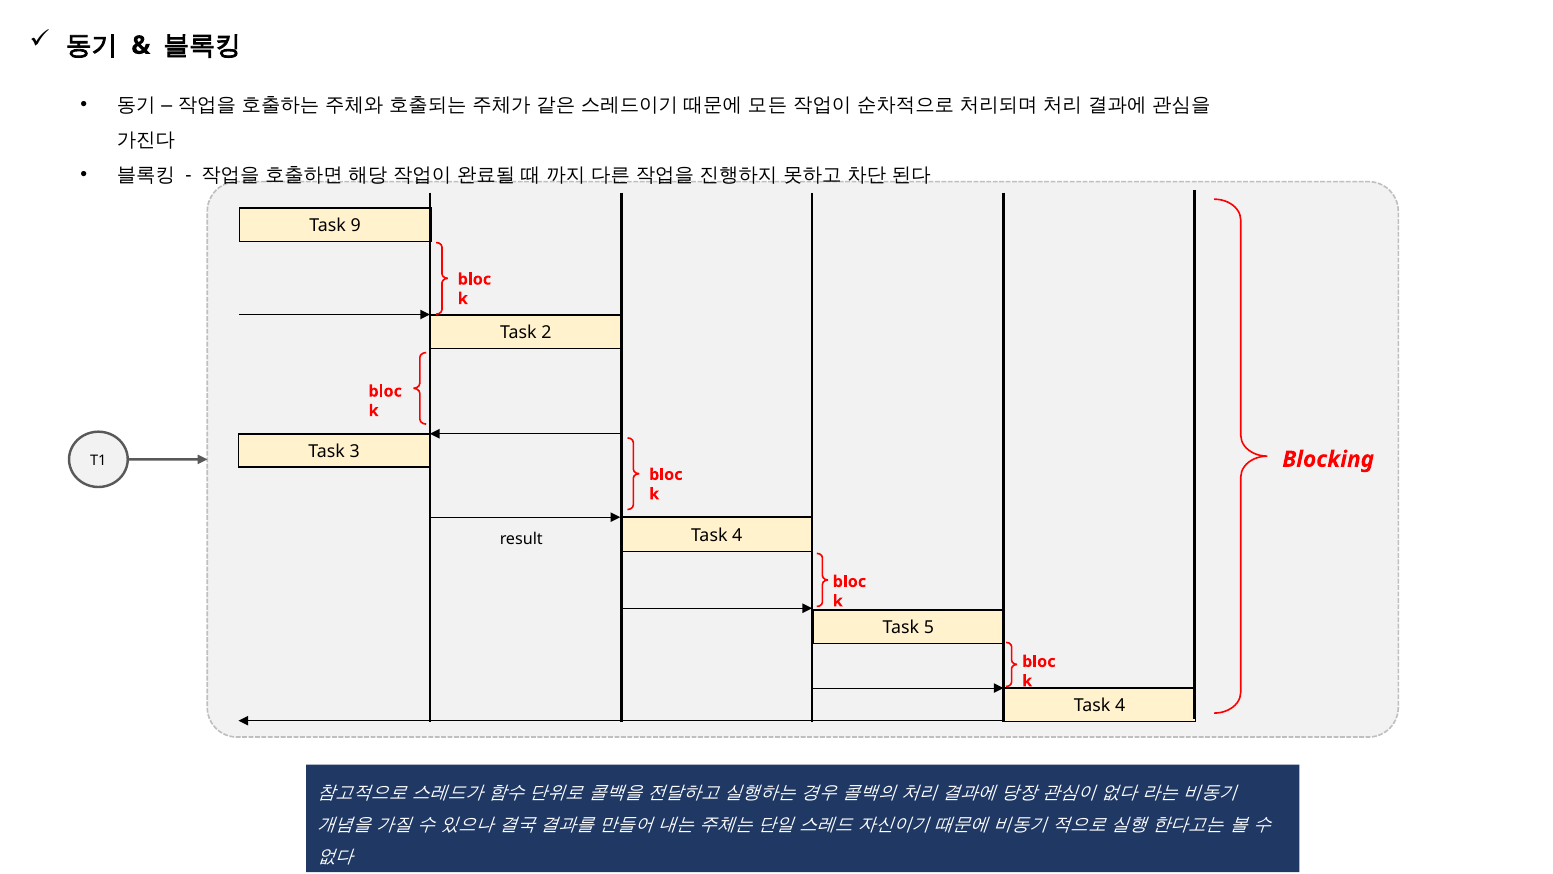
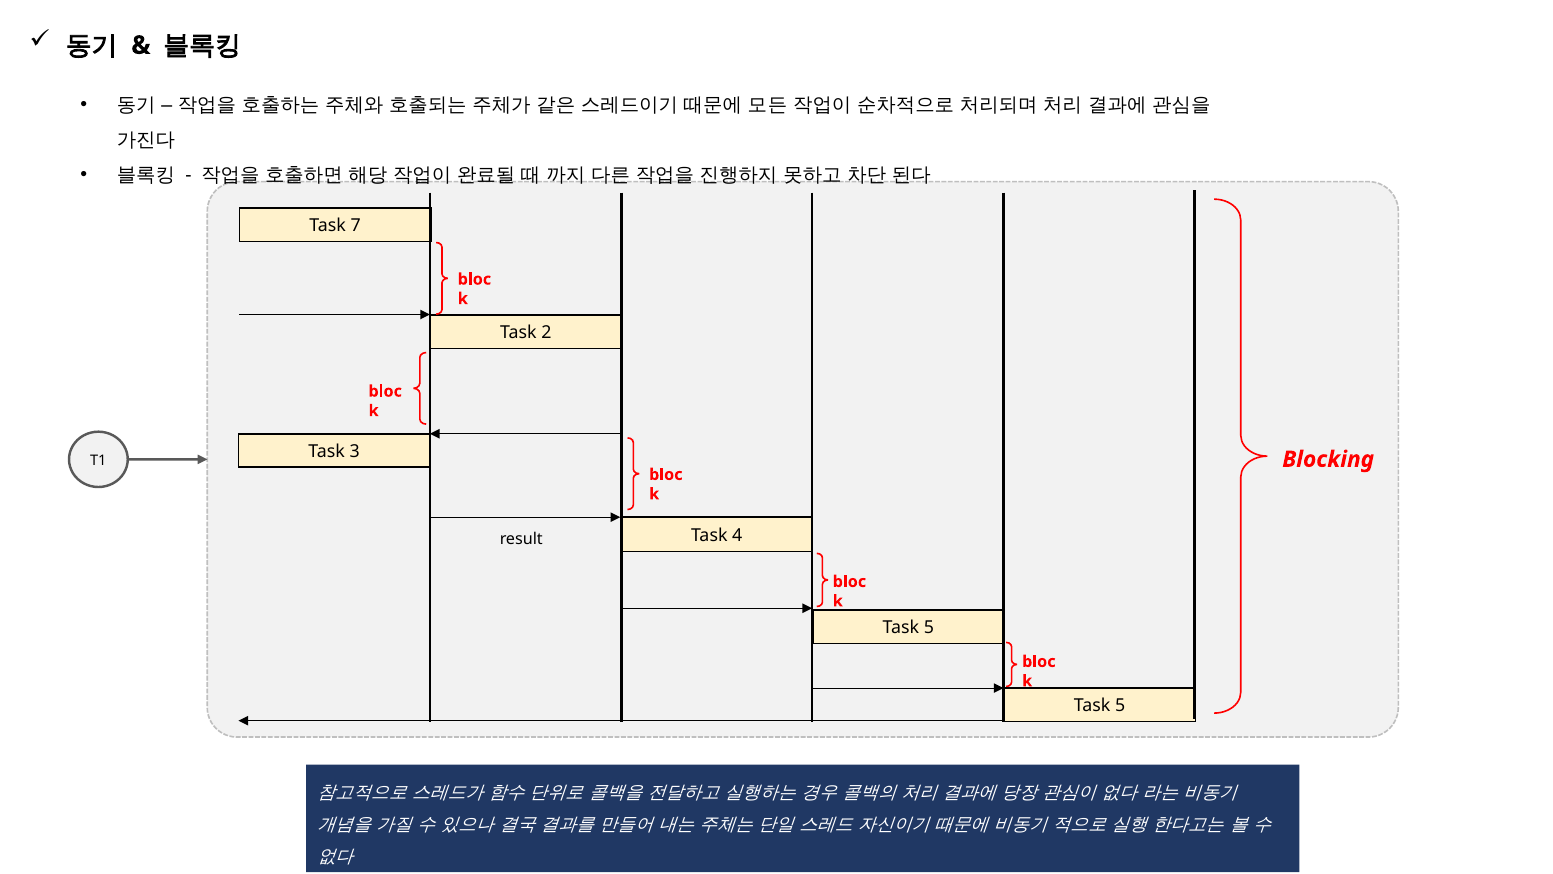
9: 9 -> 7
4 at (1120, 706): 4 -> 5
